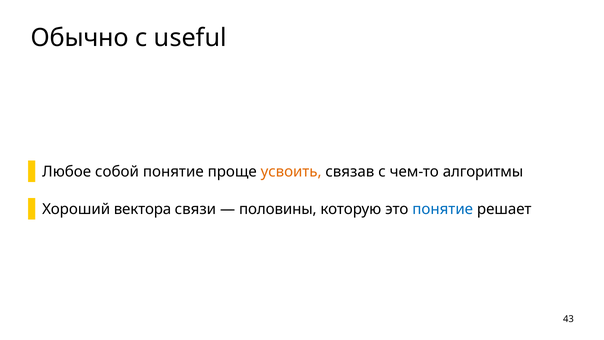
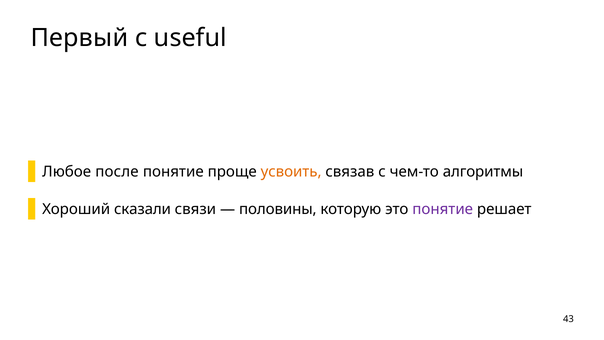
Обычно: Обычно -> Первый
собой: собой -> после
вектора: вектора -> сказали
понятие at (443, 209) colour: blue -> purple
